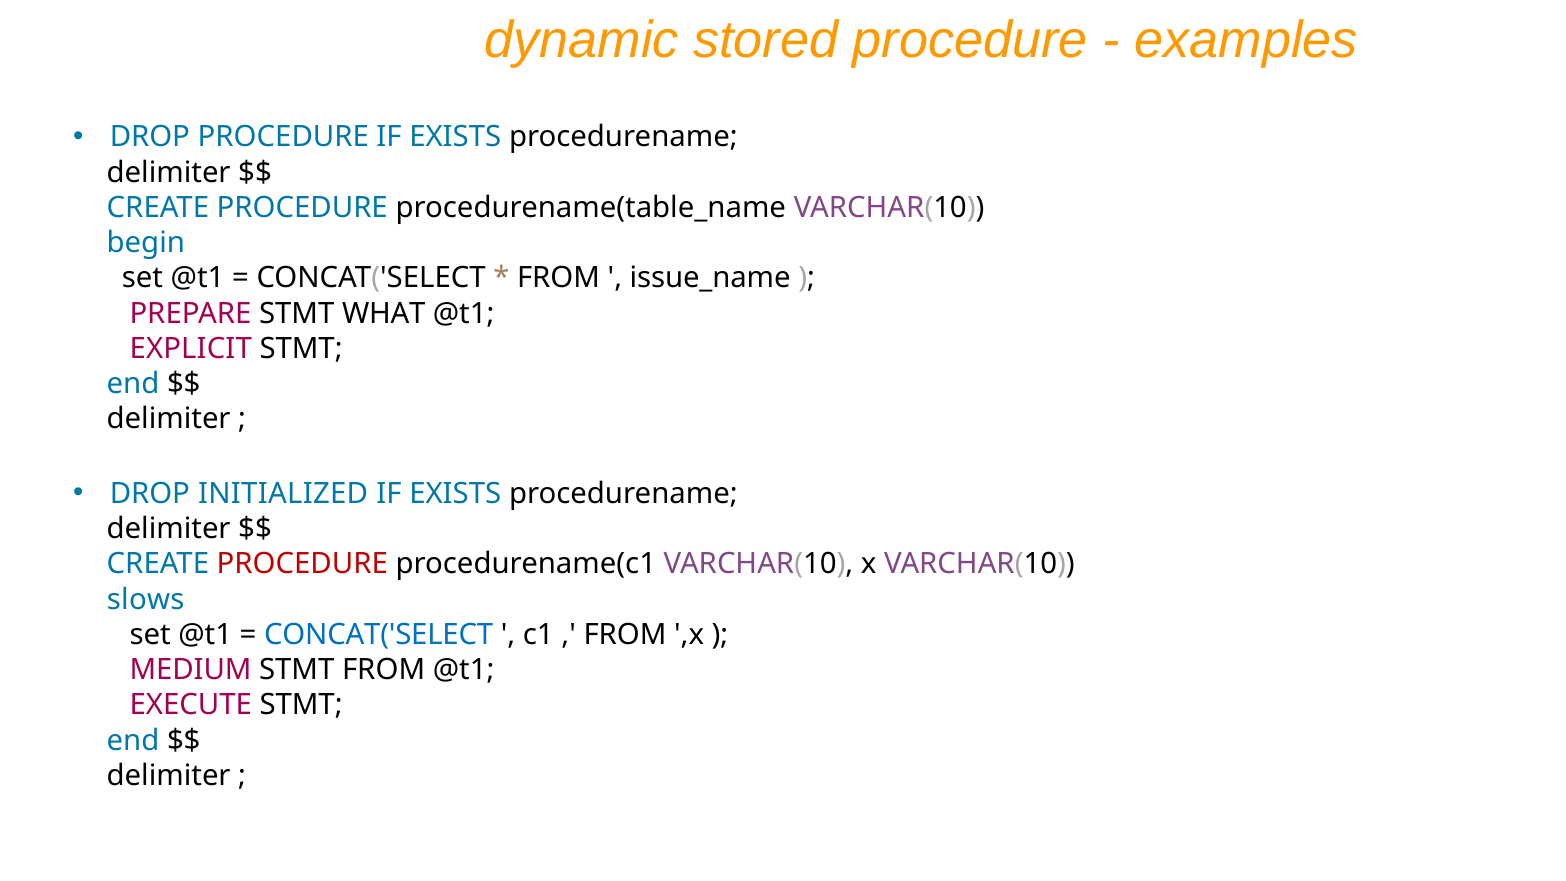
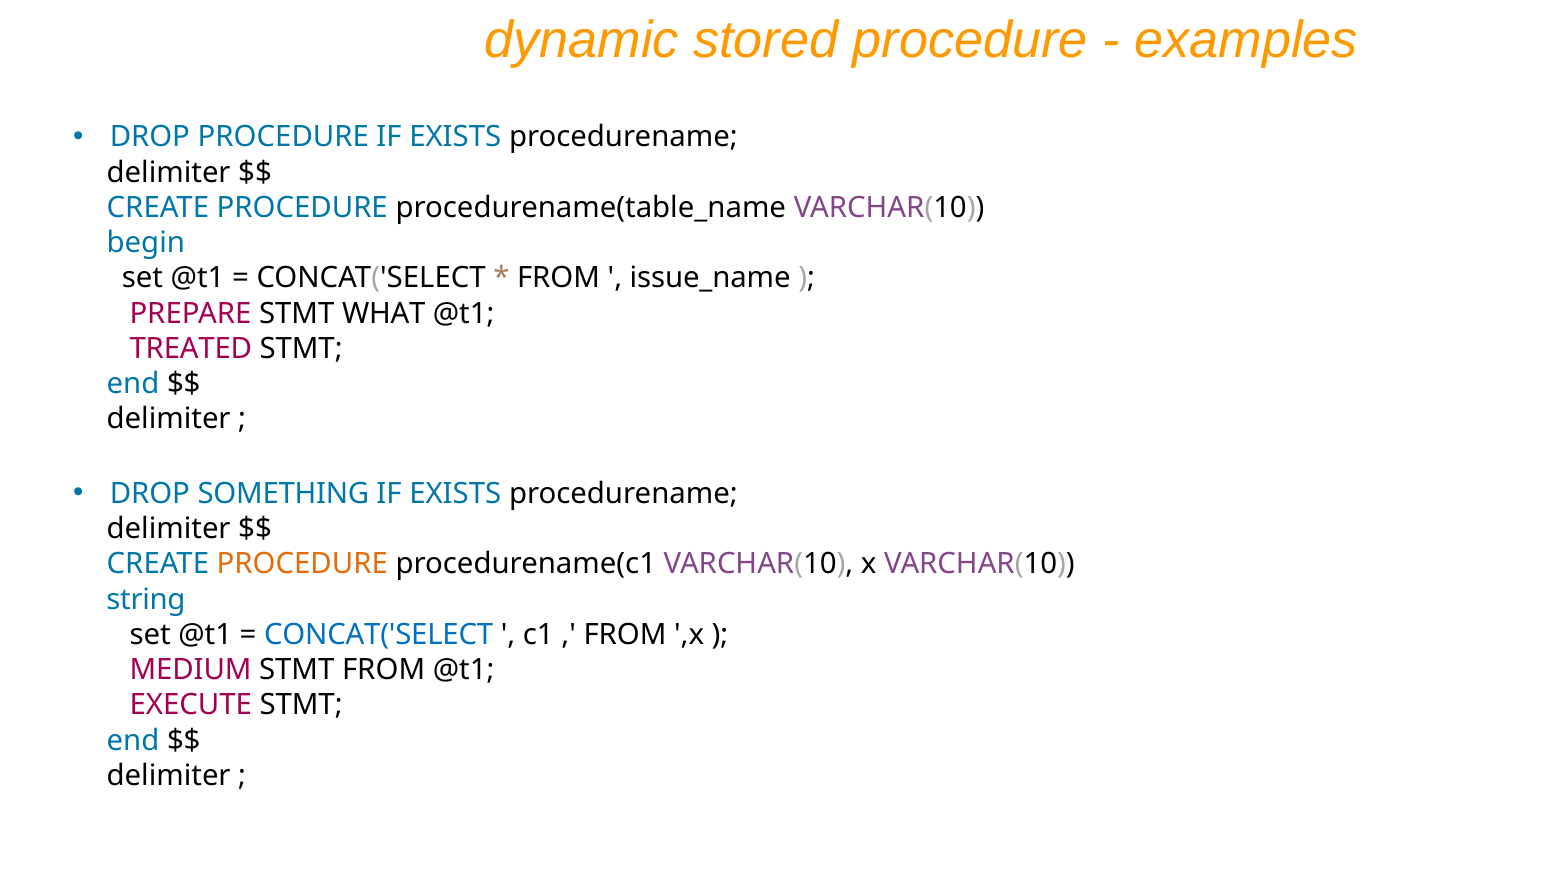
EXPLICIT: EXPLICIT -> TREATED
INITIALIZED: INITIALIZED -> SOMETHING
PROCEDURE at (302, 564) colour: red -> orange
slows: slows -> string
